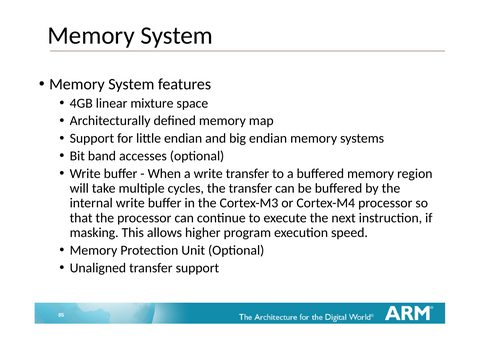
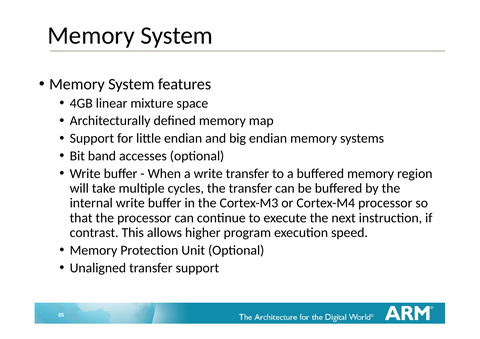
masking: masking -> contrast
